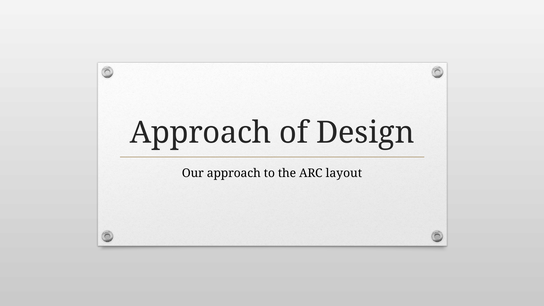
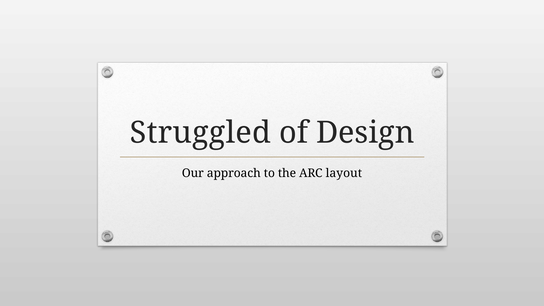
Approach at (201, 133): Approach -> Struggled
